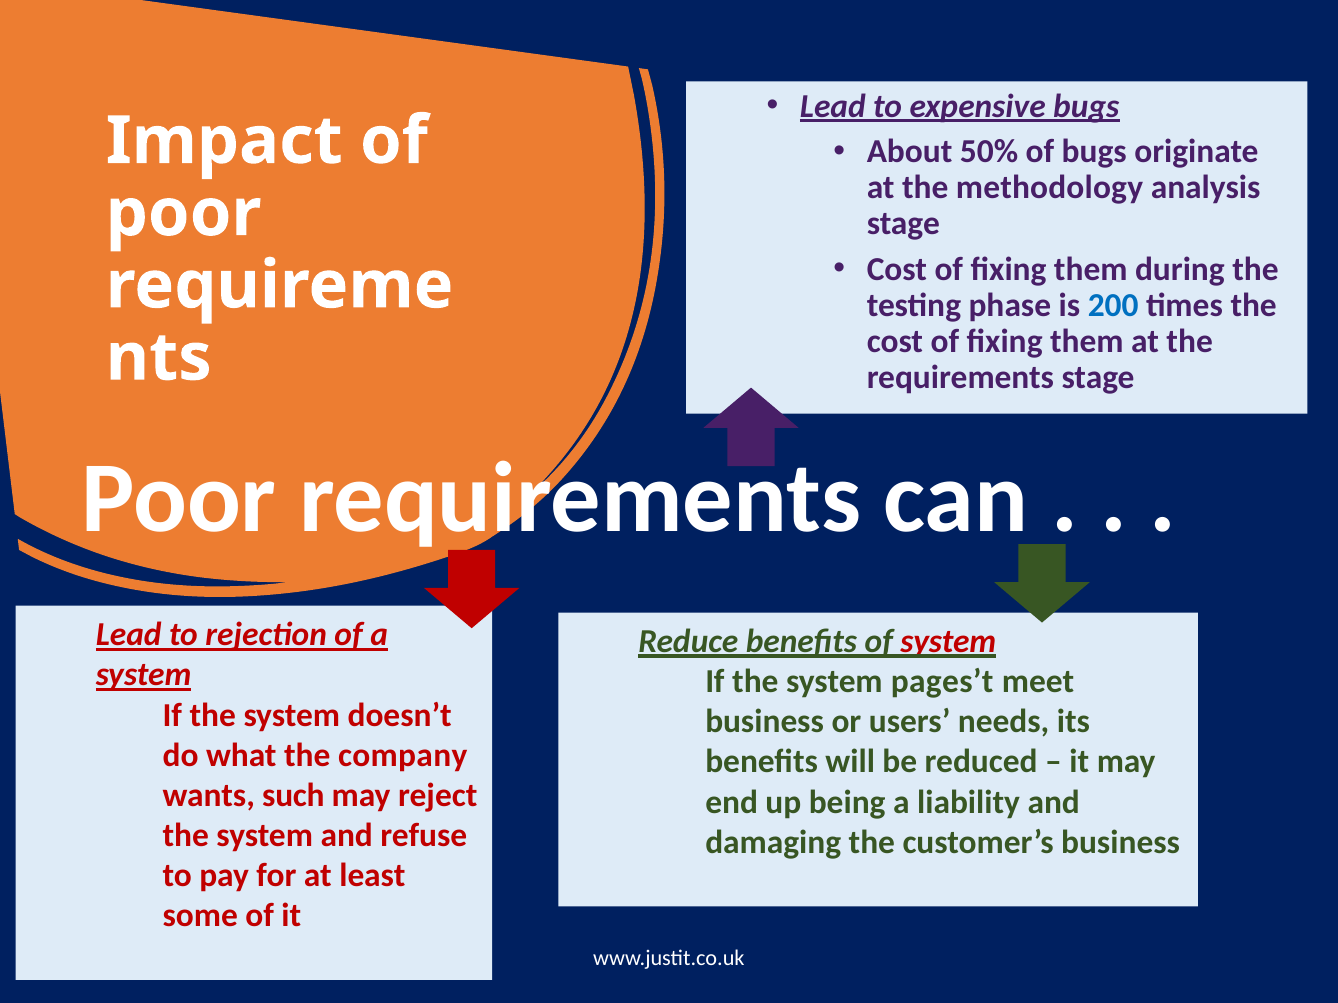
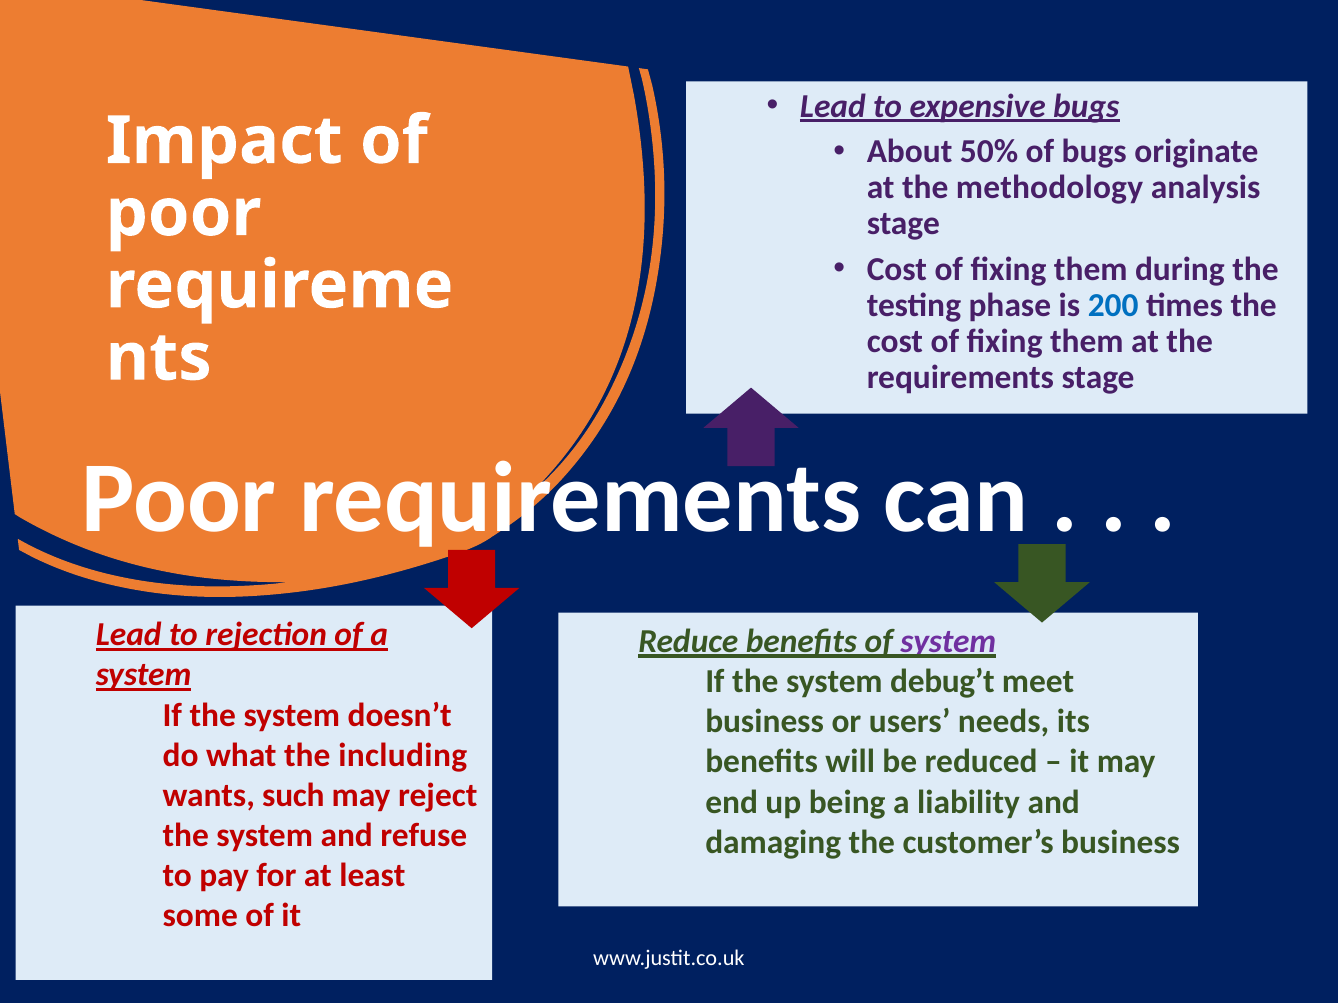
system at (948, 642) colour: red -> purple
pages’t: pages’t -> debug’t
company: company -> including
